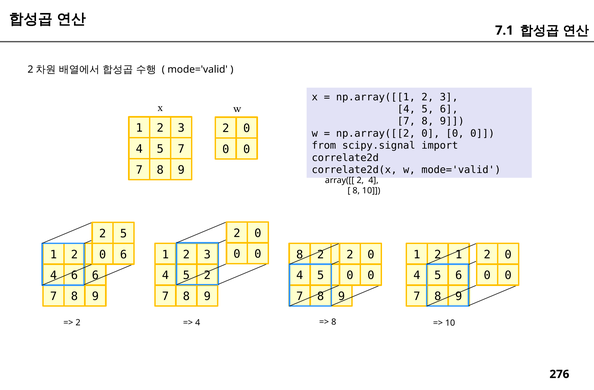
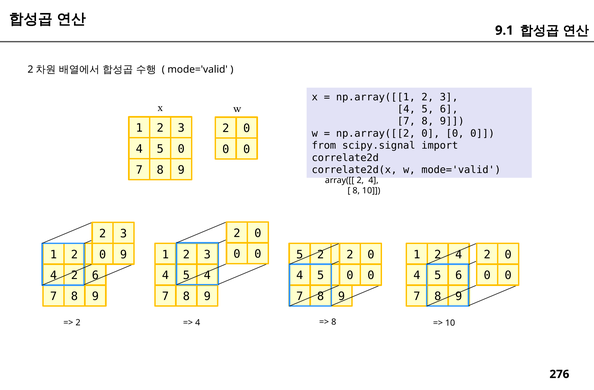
7.1: 7.1 -> 9.1
5 7: 7 -> 0
5 at (124, 234): 5 -> 3
0 8: 8 -> 5
0 6: 6 -> 9
1 2 1: 1 -> 4
4 6: 6 -> 2
5 2: 2 -> 4
